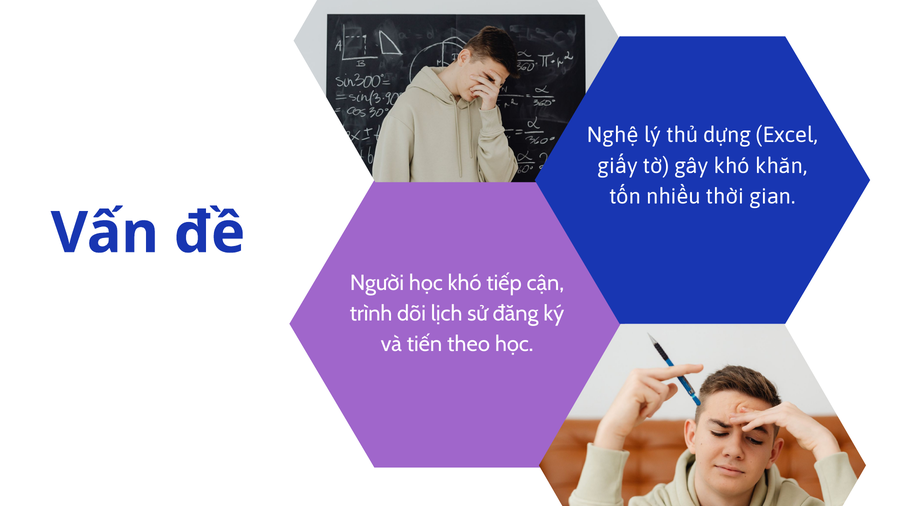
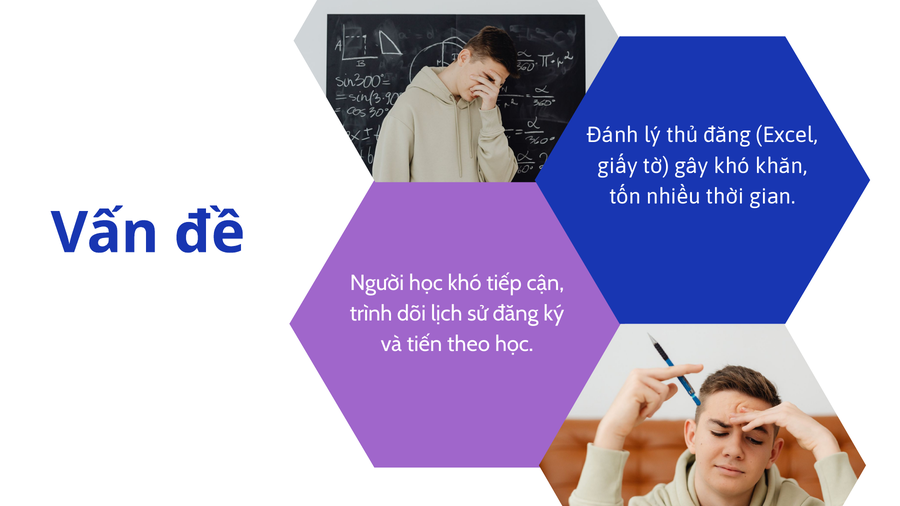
Nghệ: Nghệ -> Đánh
thủ dựng: dựng -> đăng
